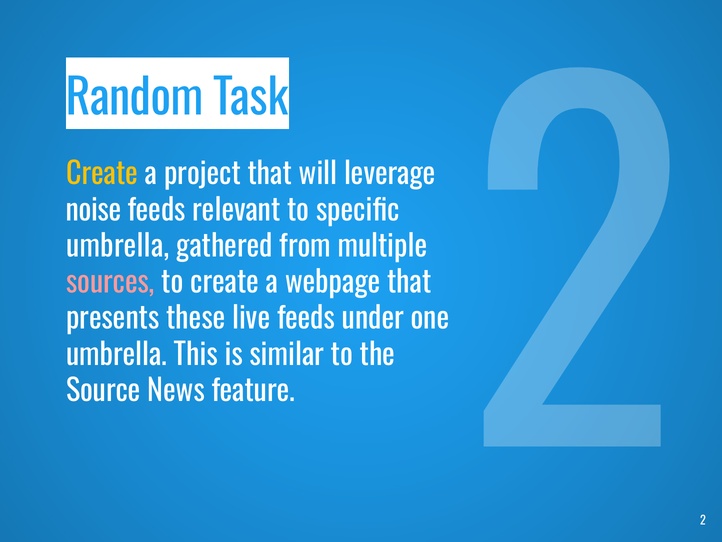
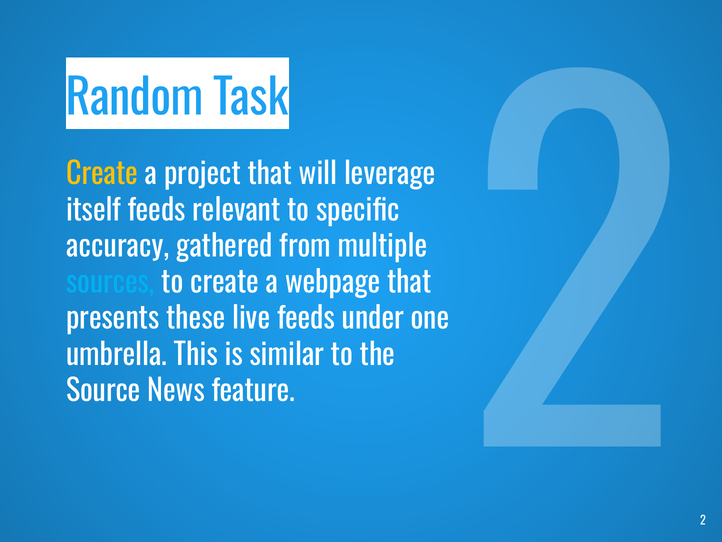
noise: noise -> itself
umbrella at (118, 247): umbrella -> accuracy
sources colour: pink -> light blue
